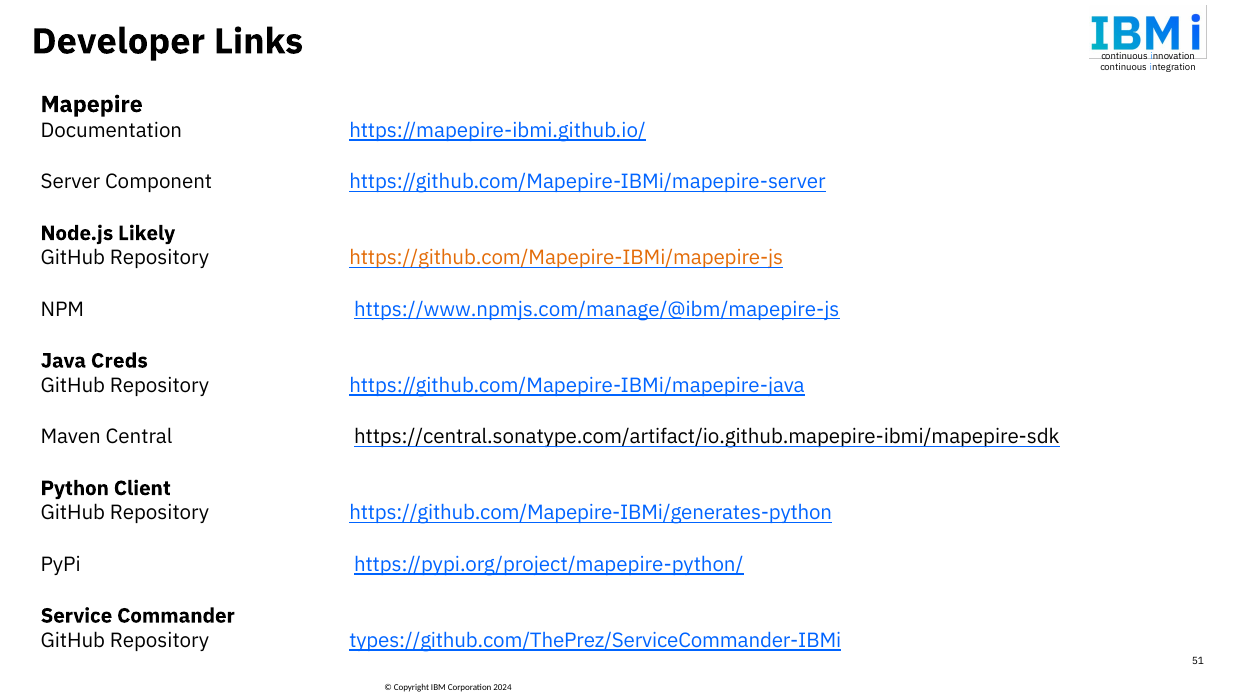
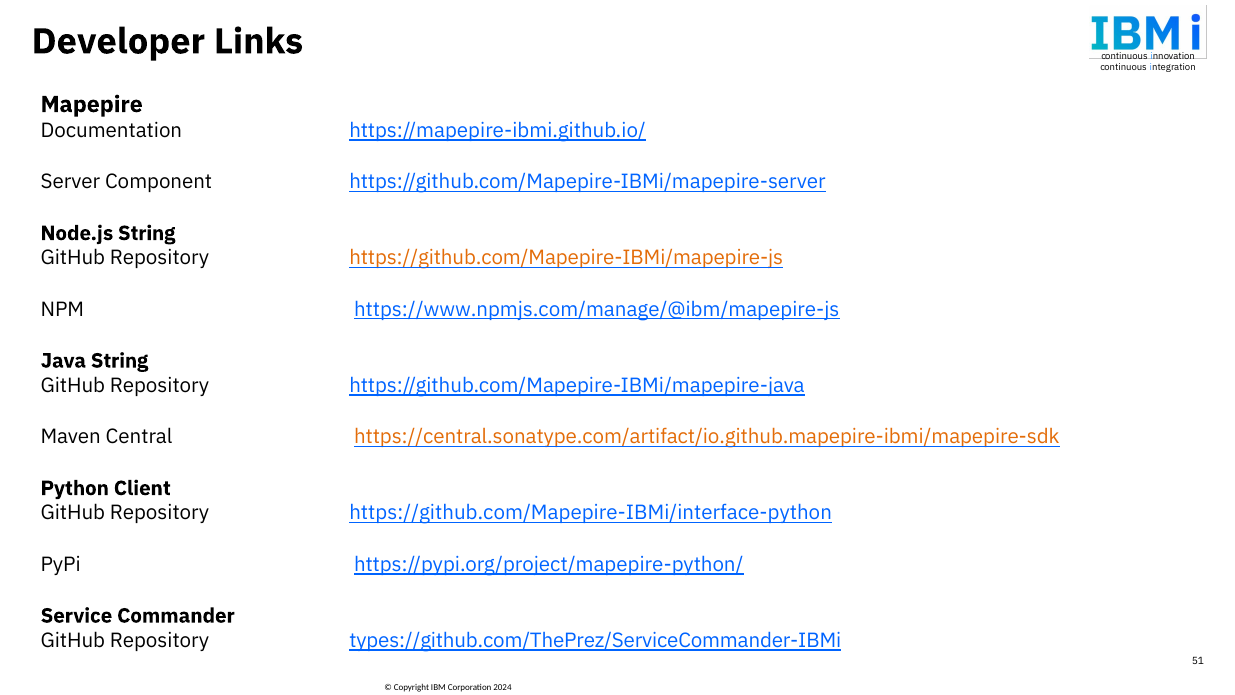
Node.js Likely: Likely -> String
Java Creds: Creds -> String
https://central.sonatype.com/artifact/io.github.mapepire-ibmi/mapepire-sdk colour: black -> orange
https://github.com/Mapepire-IBMi/generates-python: https://github.com/Mapepire-IBMi/generates-python -> https://github.com/Mapepire-IBMi/interface-python
